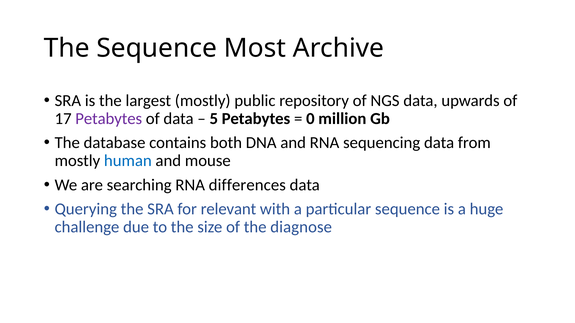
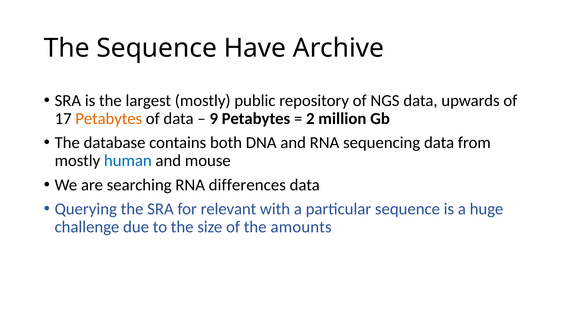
Most: Most -> Have
Petabytes at (109, 119) colour: purple -> orange
5: 5 -> 9
0: 0 -> 2
diagnose: diagnose -> amounts
